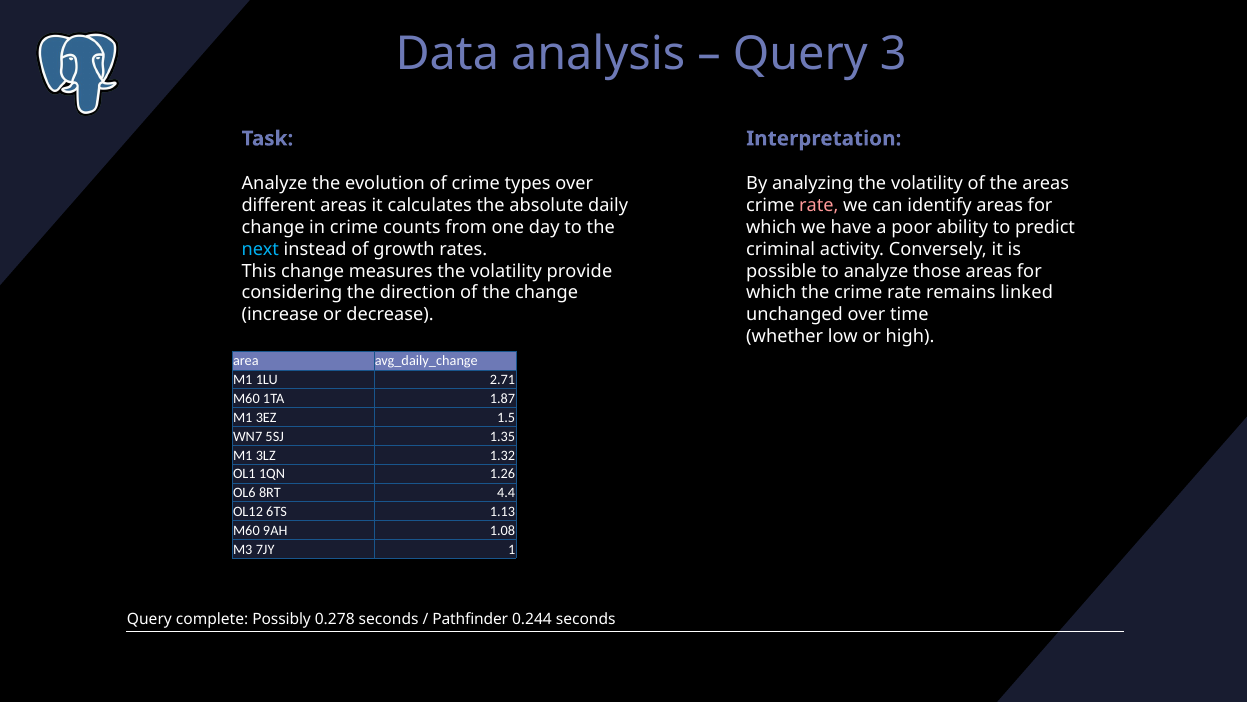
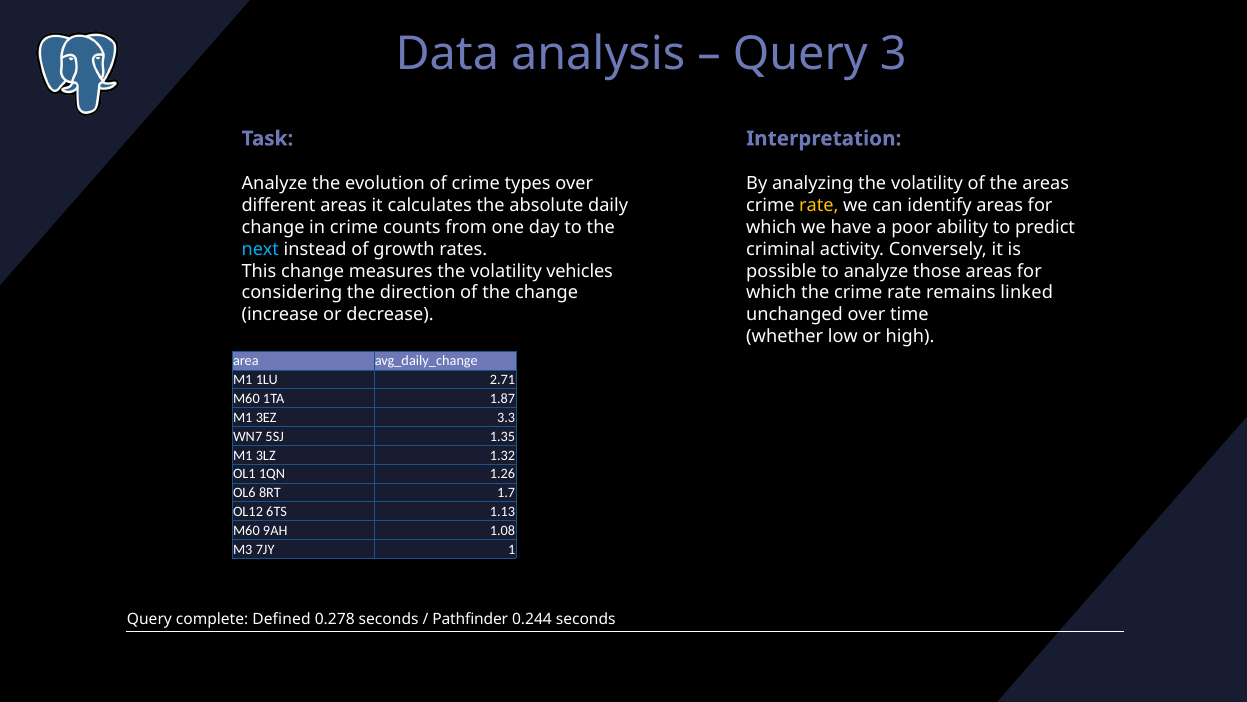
rate at (819, 205) colour: pink -> yellow
provide: provide -> vehicles
1.5: 1.5 -> 3.3
4.4: 4.4 -> 1.7
Possibly: Possibly -> Defined
